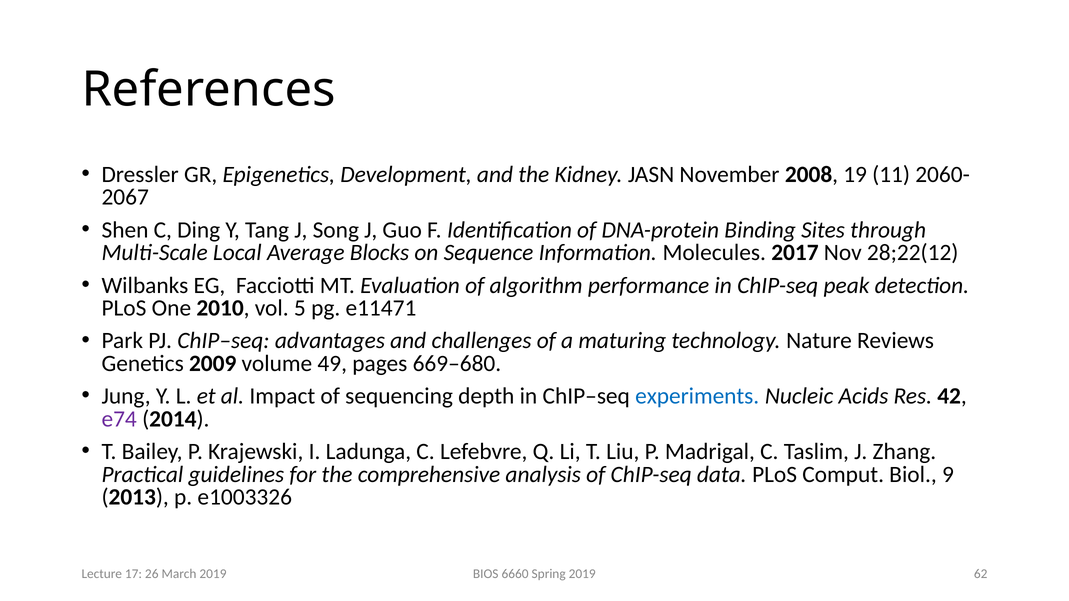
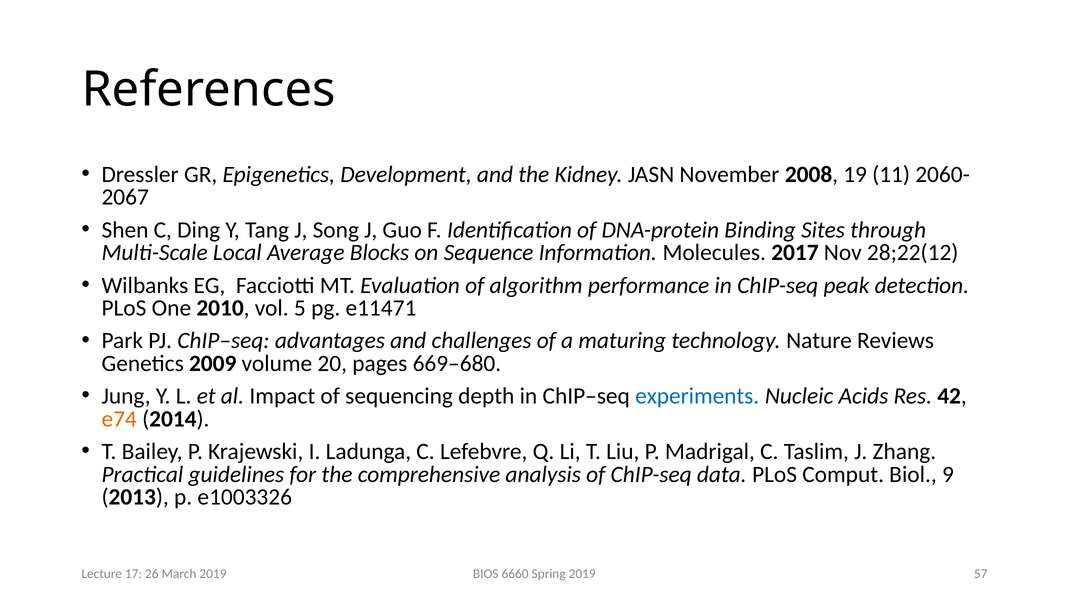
49: 49 -> 20
e74 colour: purple -> orange
62: 62 -> 57
